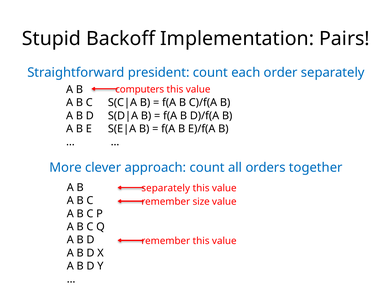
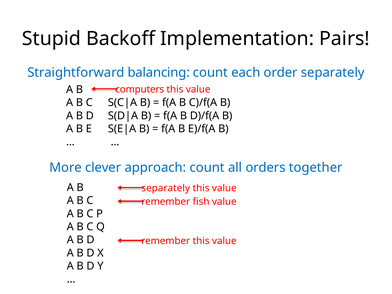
president: president -> balancing
size: size -> fish
